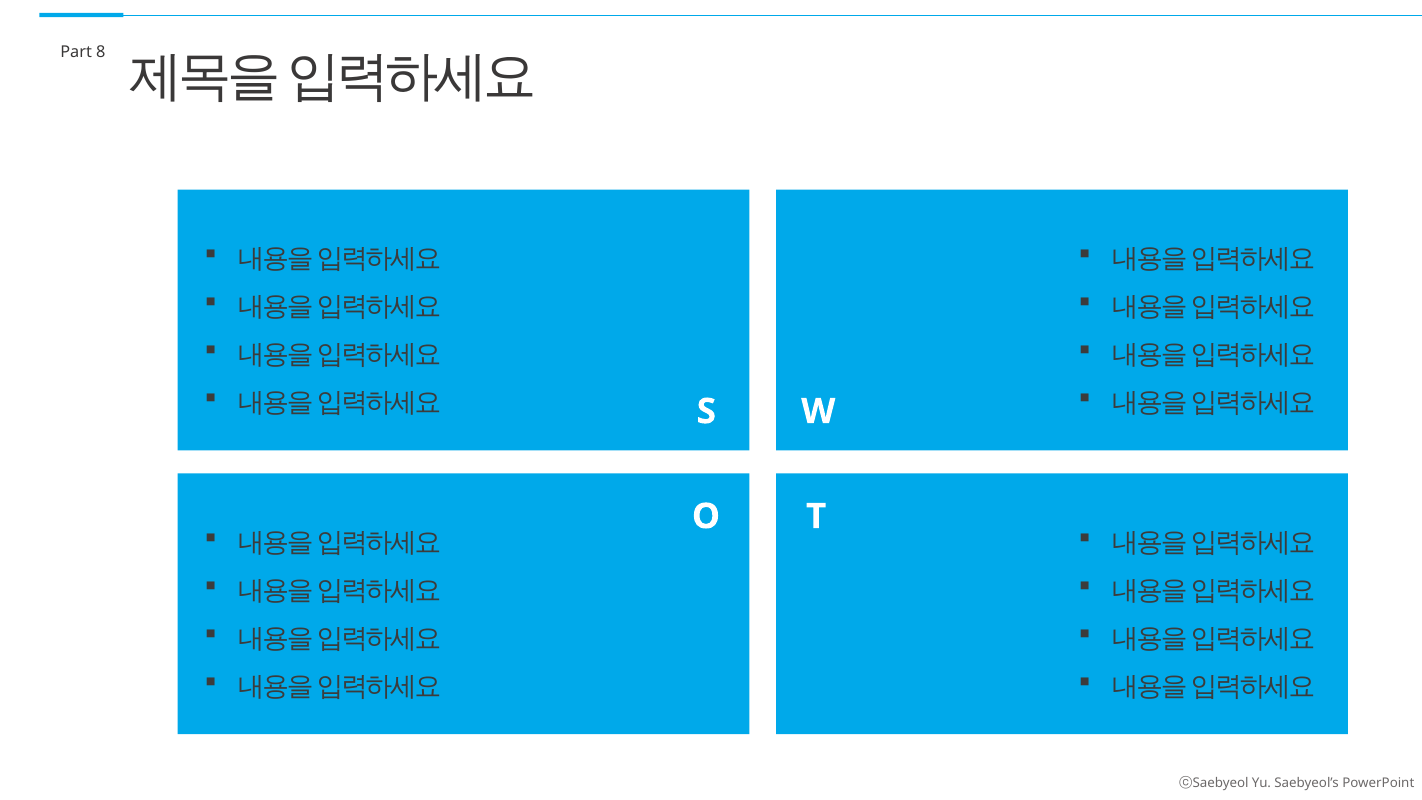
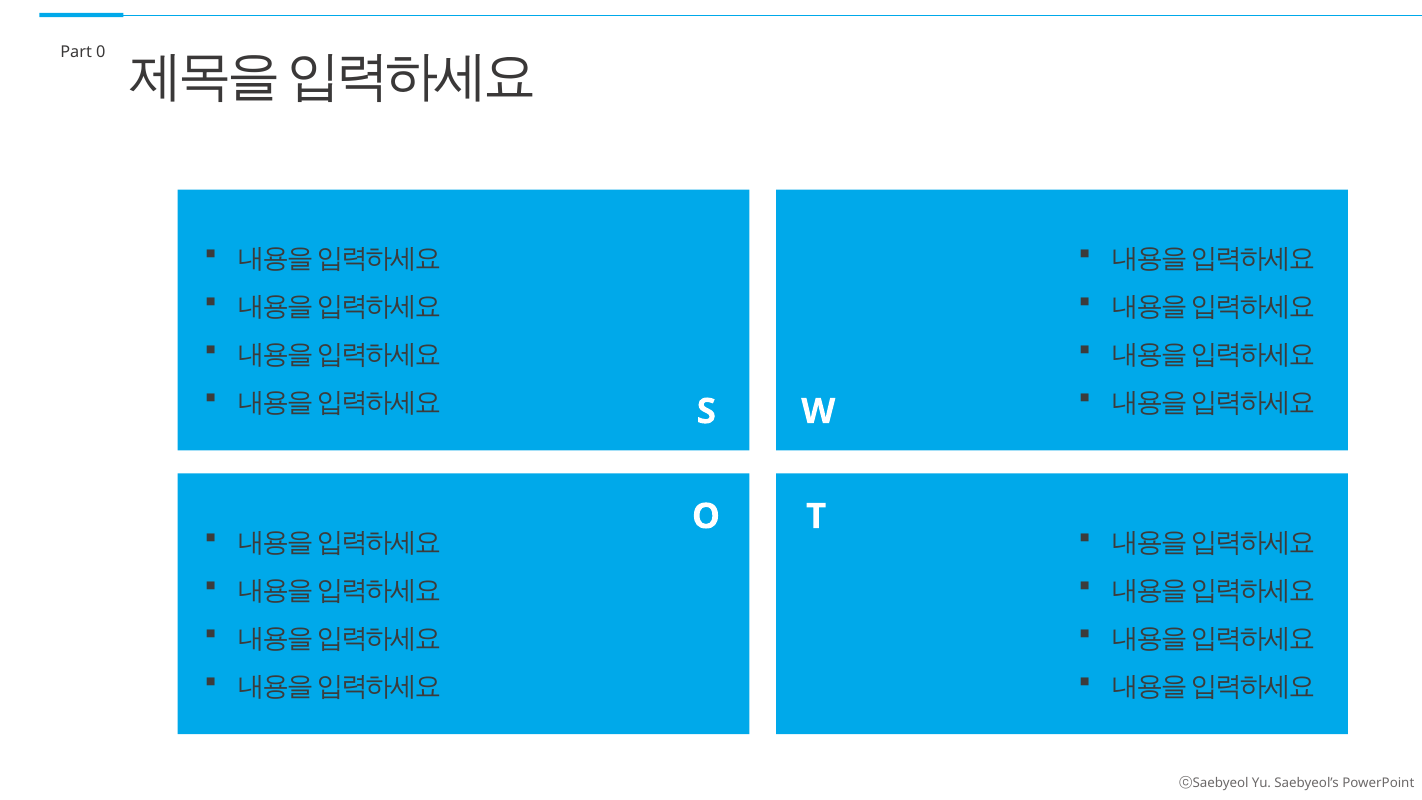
8: 8 -> 0
